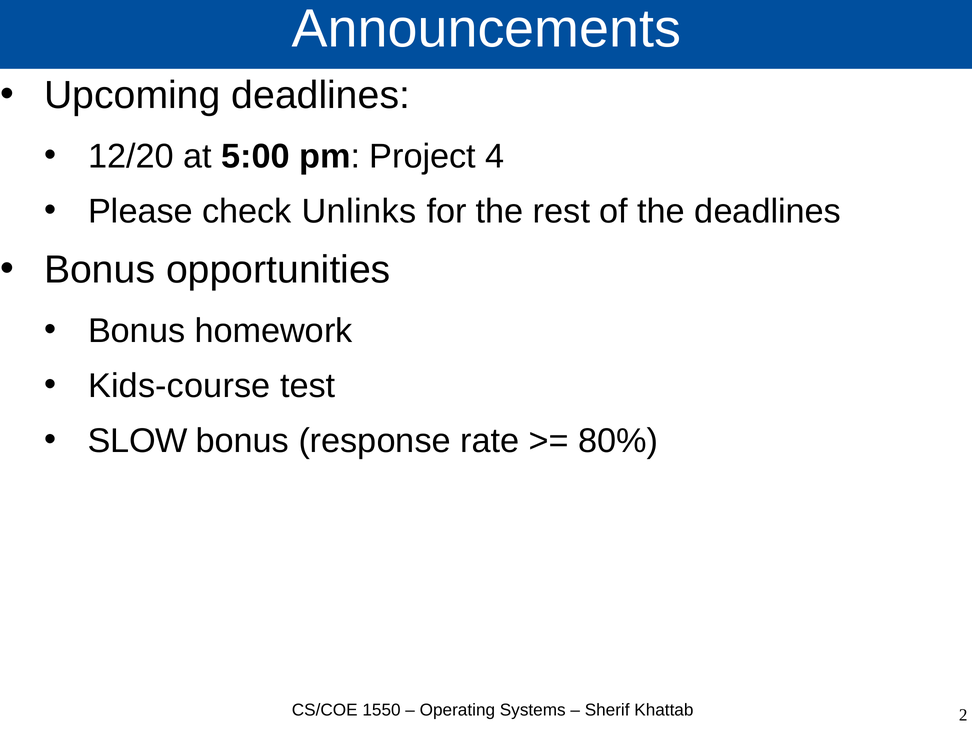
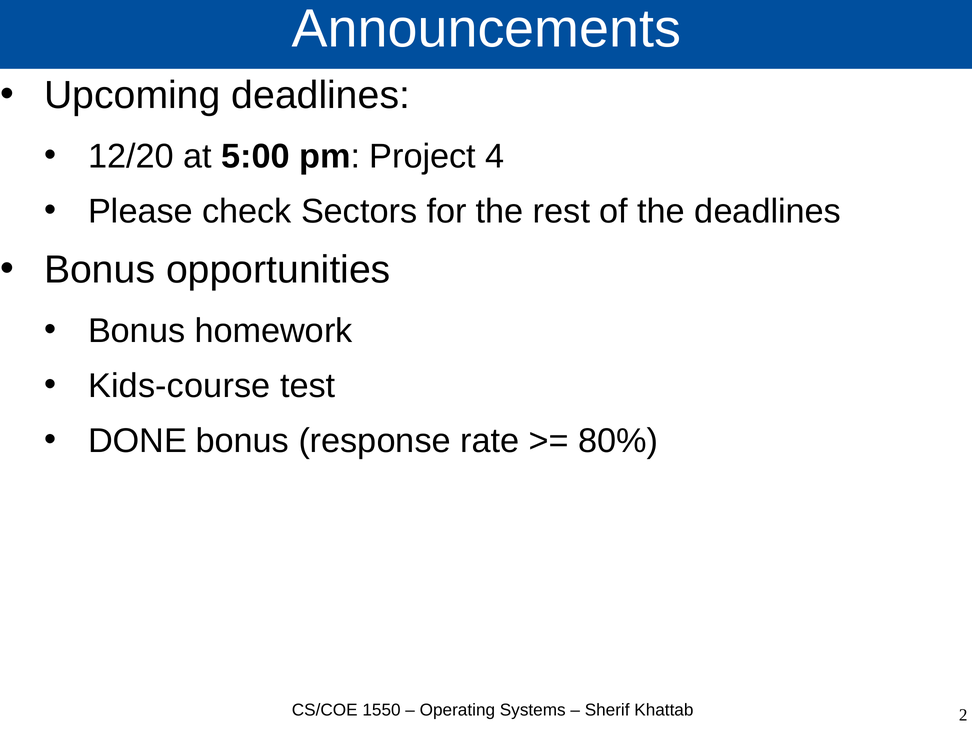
Unlinks: Unlinks -> Sectors
SLOW: SLOW -> DONE
